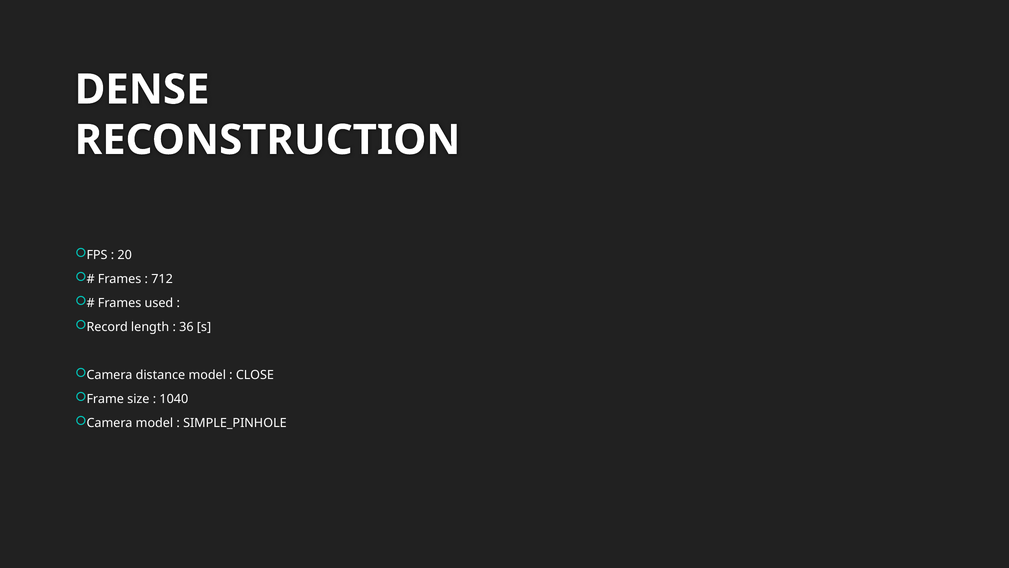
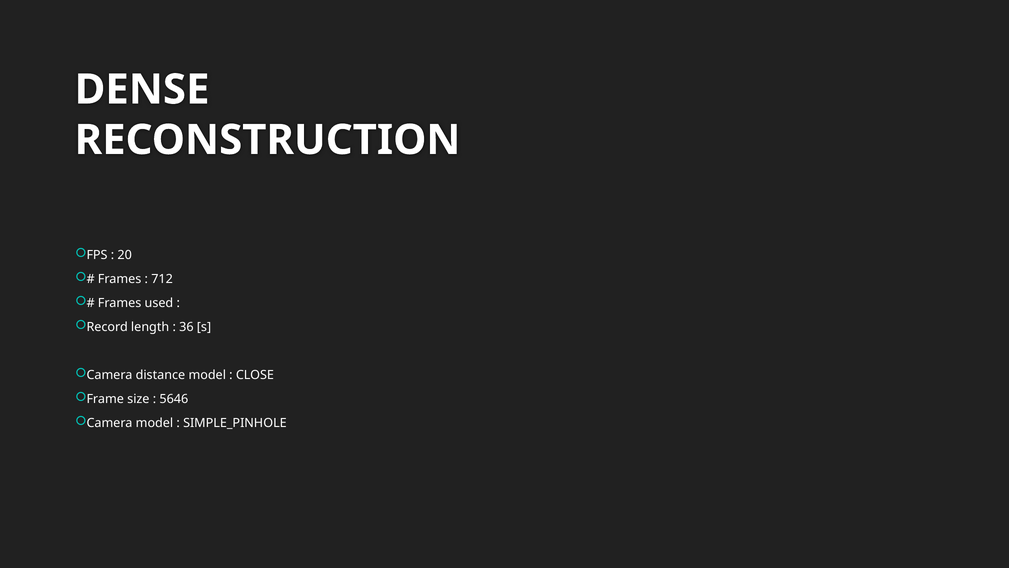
1040: 1040 -> 5646
